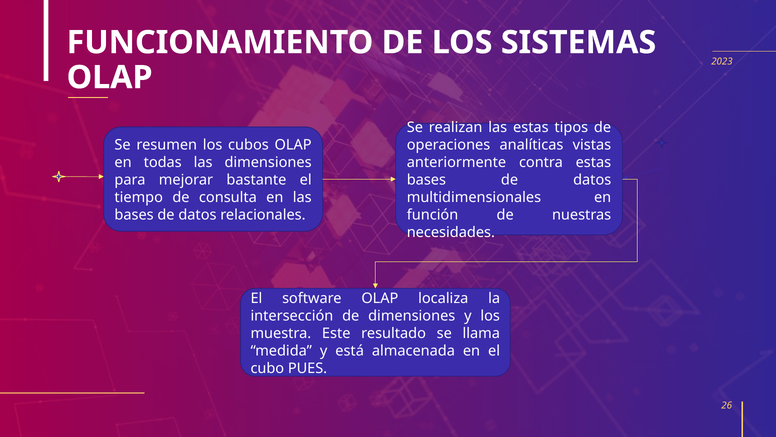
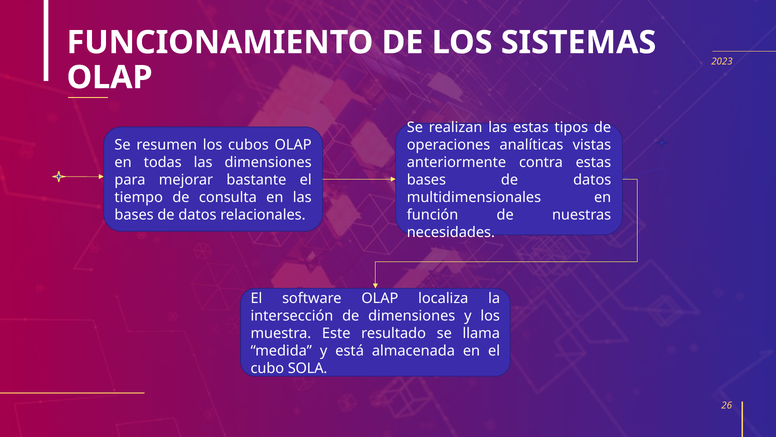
PUES: PUES -> SOLA
